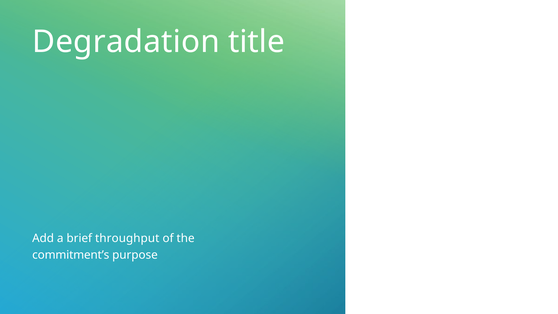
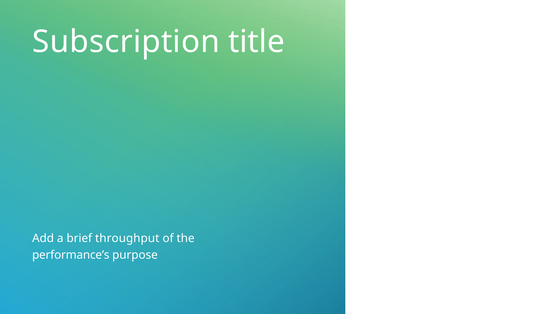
Degradation: Degradation -> Subscription
commitment’s: commitment’s -> performance’s
